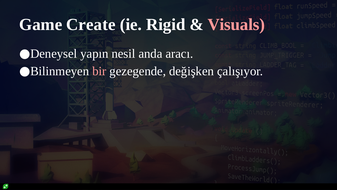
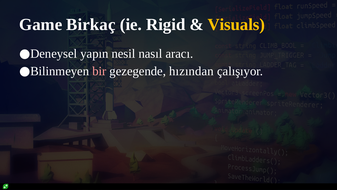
Create: Create -> Birkaç
Visuals colour: pink -> yellow
anda: anda -> nasıl
değişken: değişken -> hızından
